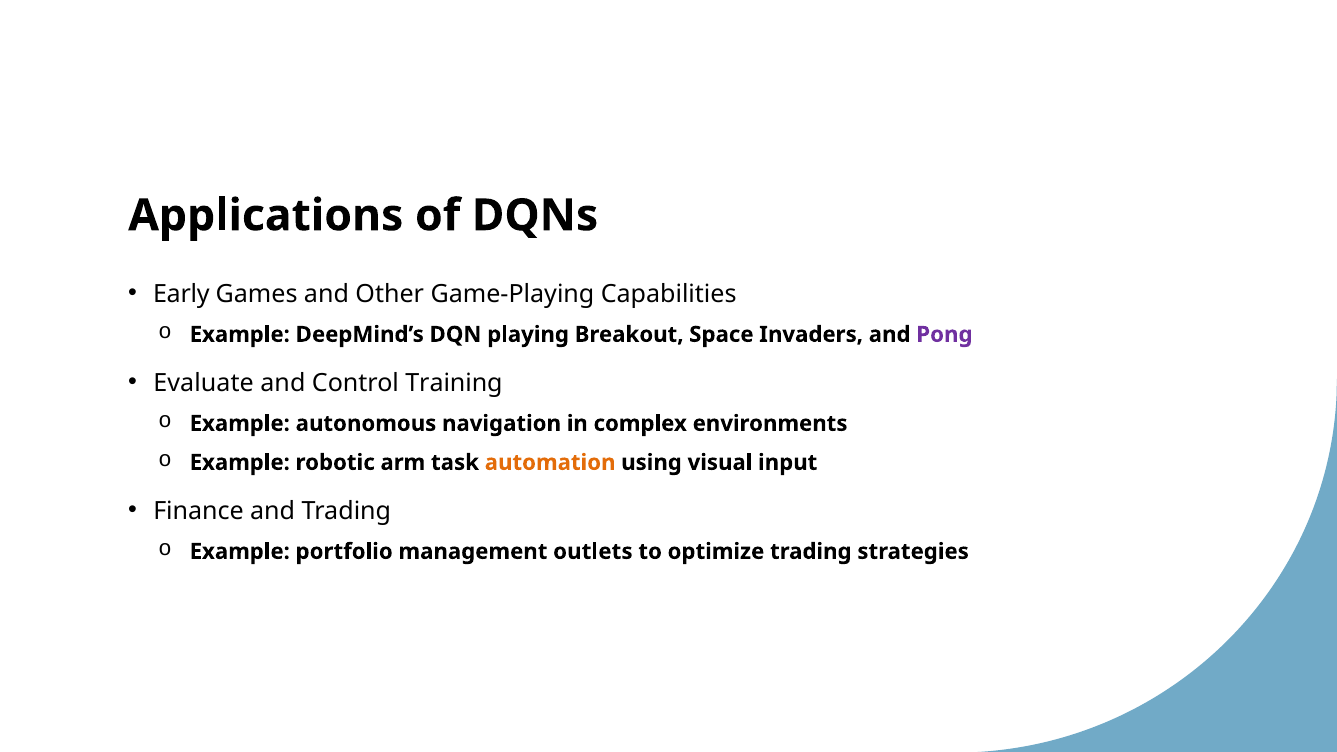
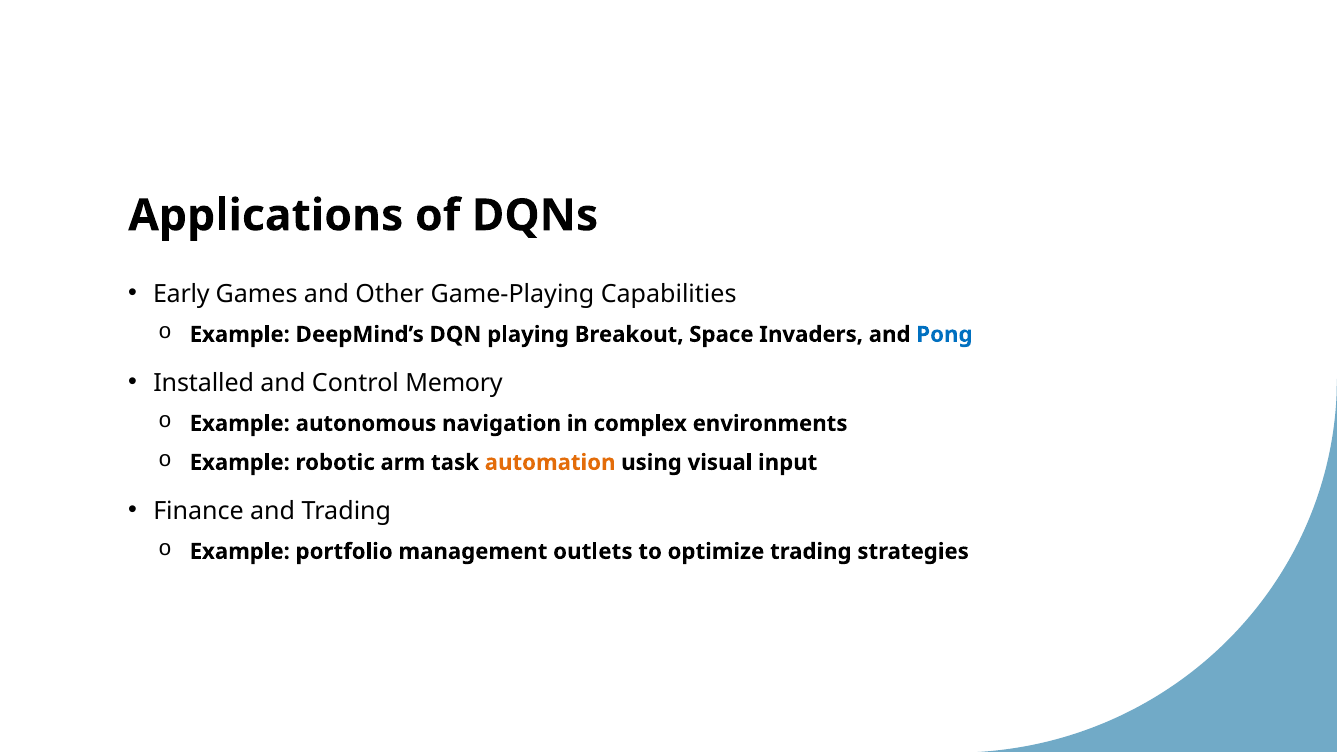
Pong colour: purple -> blue
Evaluate: Evaluate -> Installed
Training: Training -> Memory
